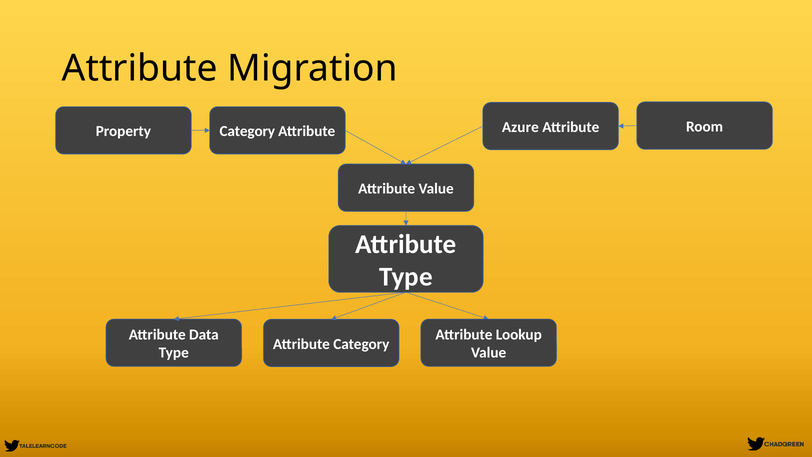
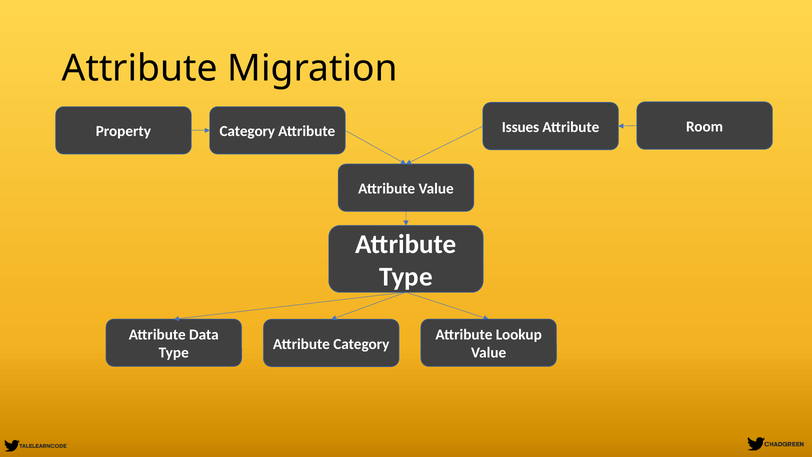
Azure: Azure -> Issues
